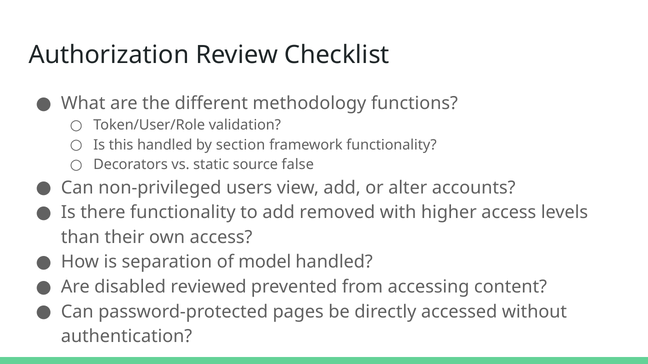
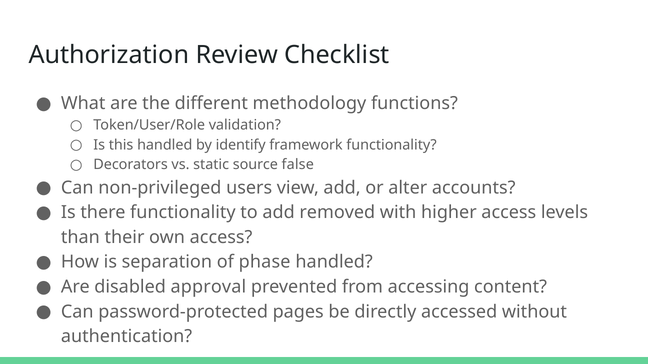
section: section -> identify
model: model -> phase
reviewed: reviewed -> approval
